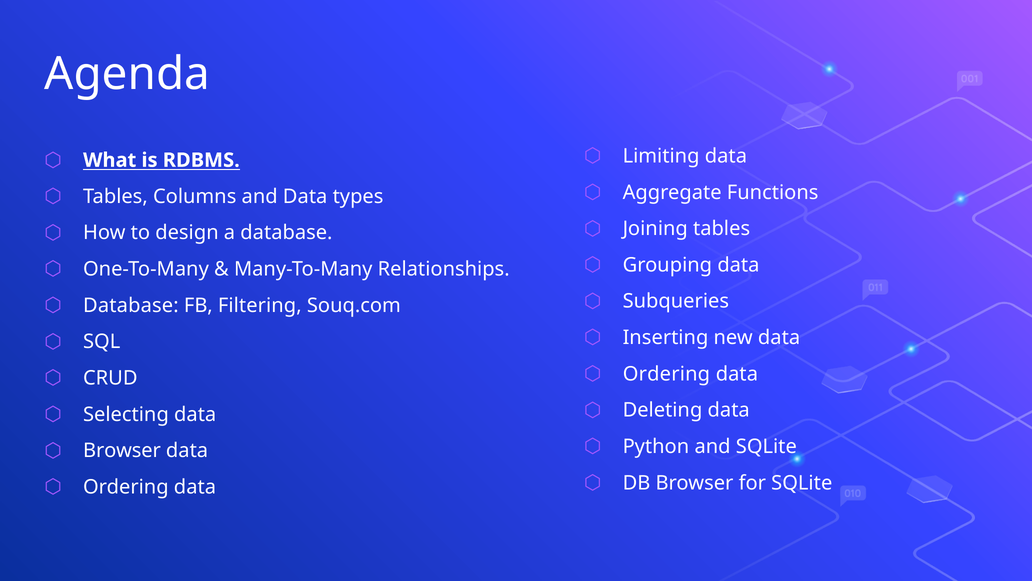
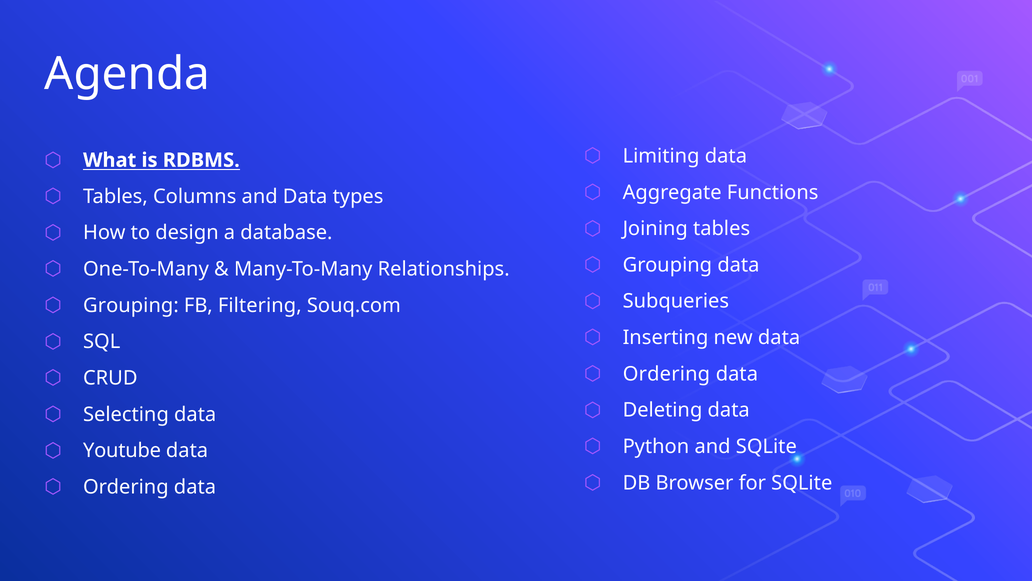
Database at (131, 305): Database -> Grouping
Browser at (122, 450): Browser -> Youtube
